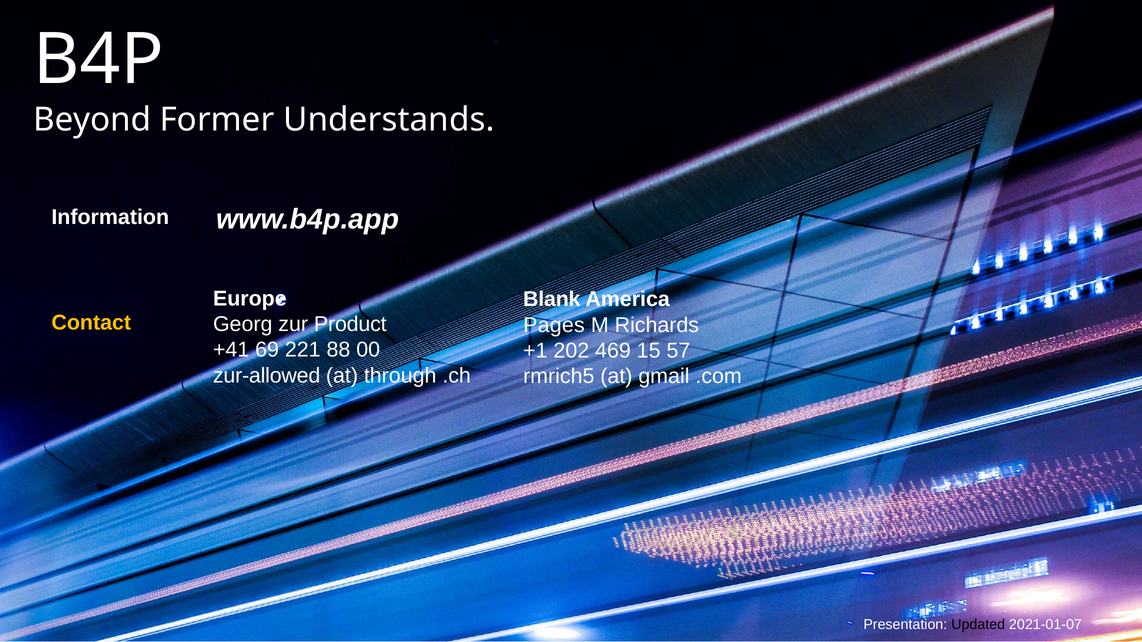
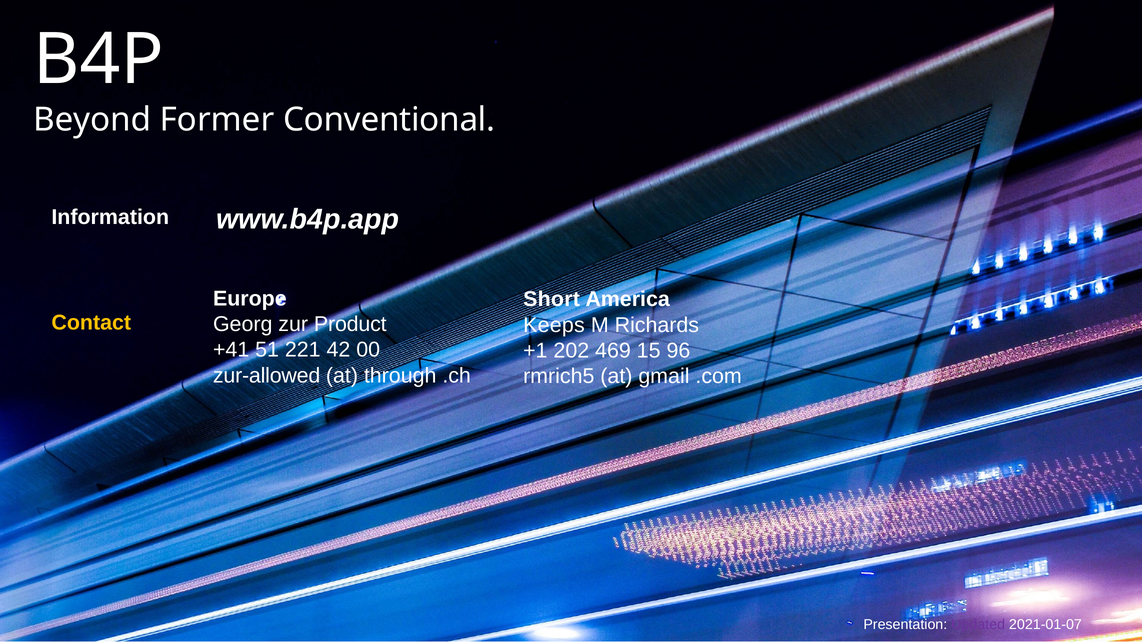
Understands: Understands -> Conventional
Blank: Blank -> Short
Pages: Pages -> Keeps
69: 69 -> 51
88: 88 -> 42
57: 57 -> 96
Updated colour: black -> purple
